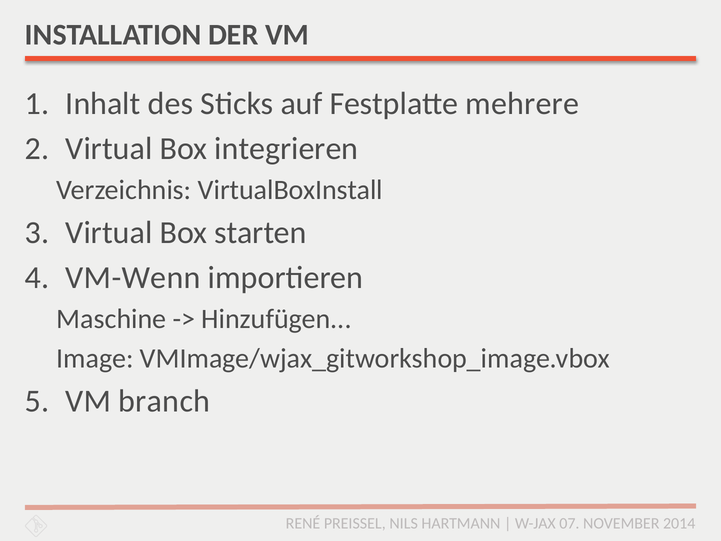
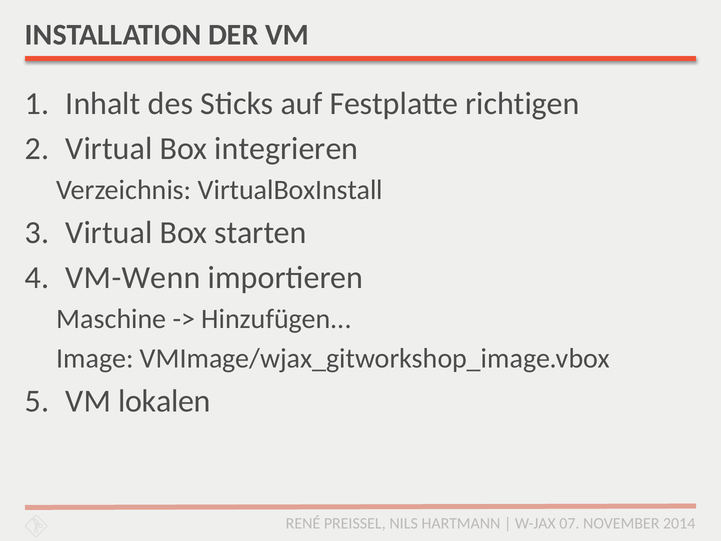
mehrere: mehrere -> richtigen
branch: branch -> lokalen
